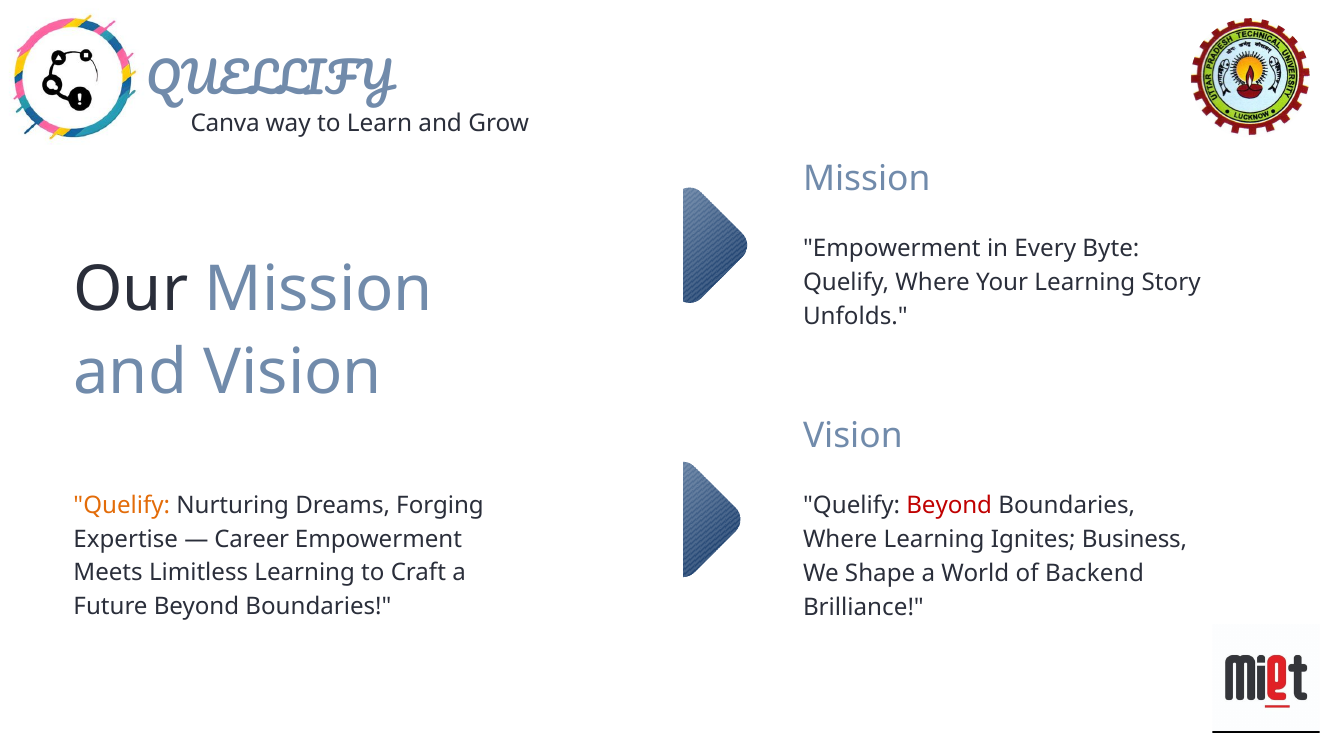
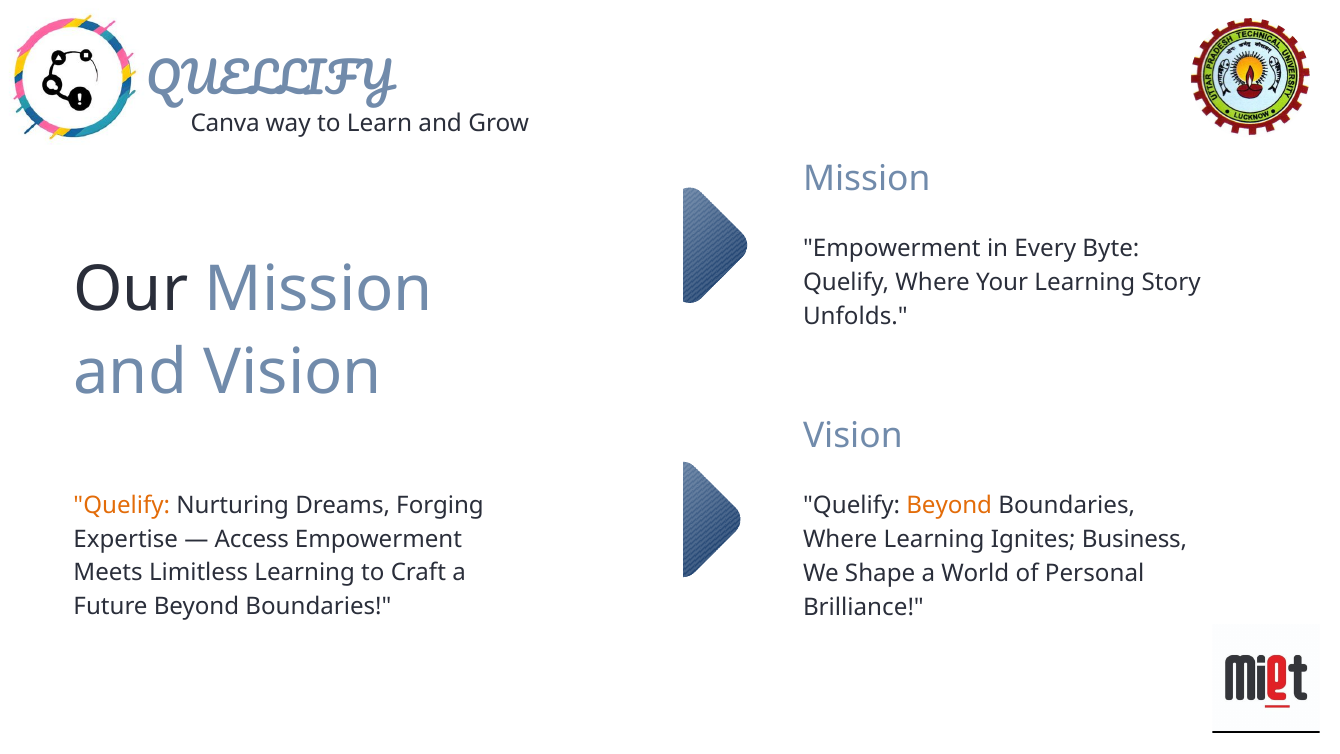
Beyond at (949, 506) colour: red -> orange
Career: Career -> Access
Backend: Backend -> Personal
